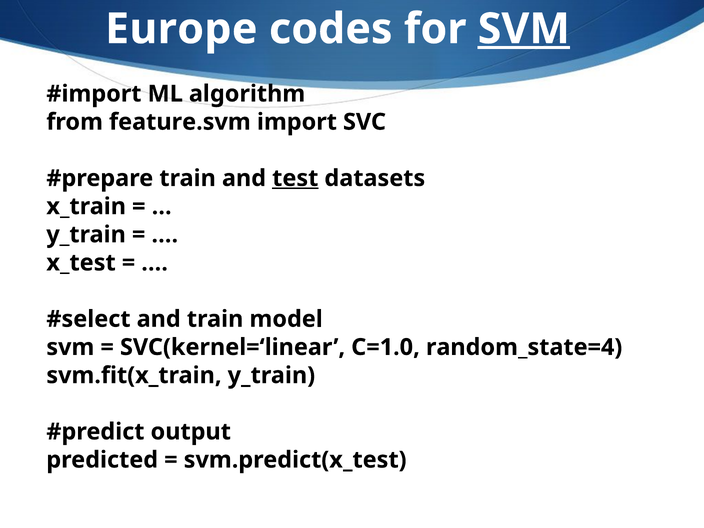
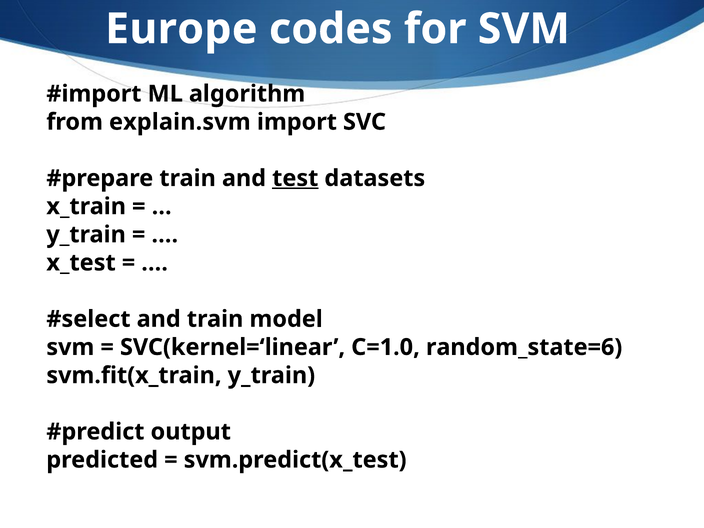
SVM at (524, 29) underline: present -> none
feature.svm: feature.svm -> explain.svm
random_state=4: random_state=4 -> random_state=6
